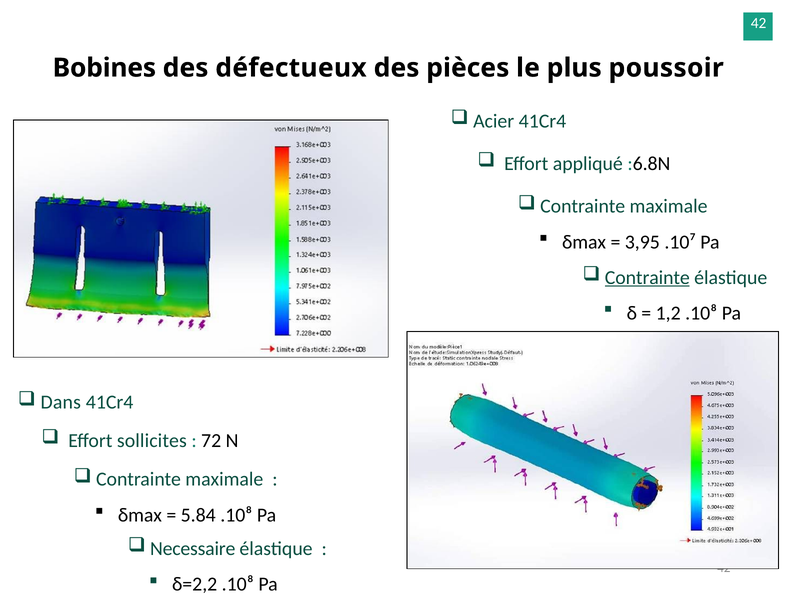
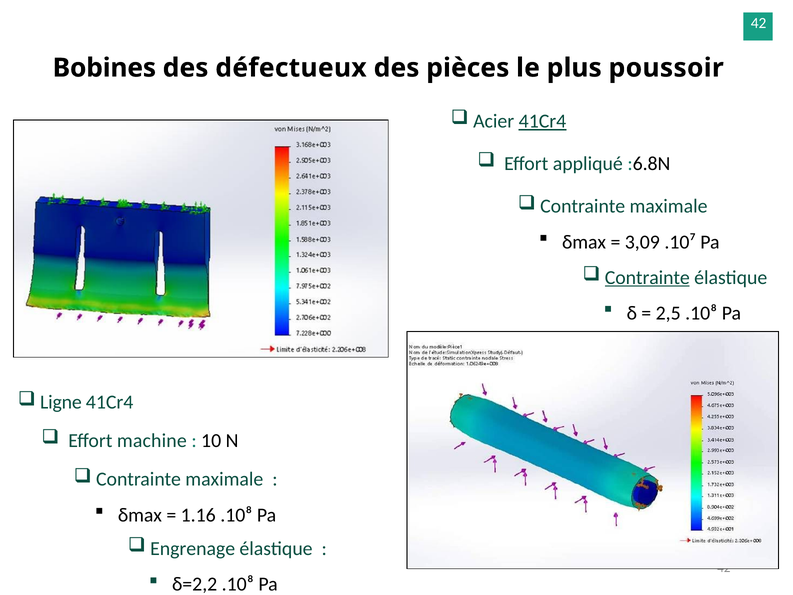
41Cr4 at (542, 121) underline: none -> present
3,95: 3,95 -> 3,09
1,2: 1,2 -> 2,5
Dans: Dans -> Ligne
sollicites: sollicites -> machine
72: 72 -> 10
5.84: 5.84 -> 1.16
Necessaire: Necessaire -> Engrenage
